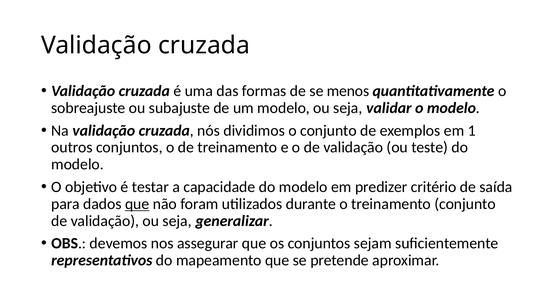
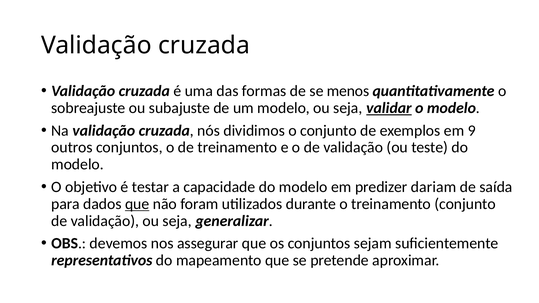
validar underline: none -> present
1: 1 -> 9
critério: critério -> dariam
